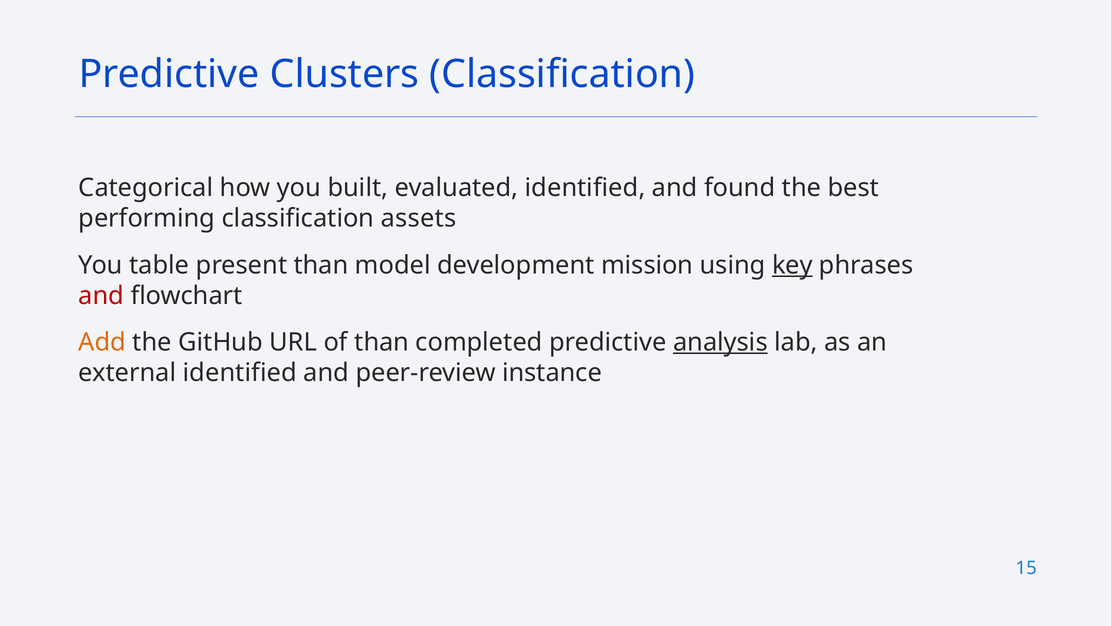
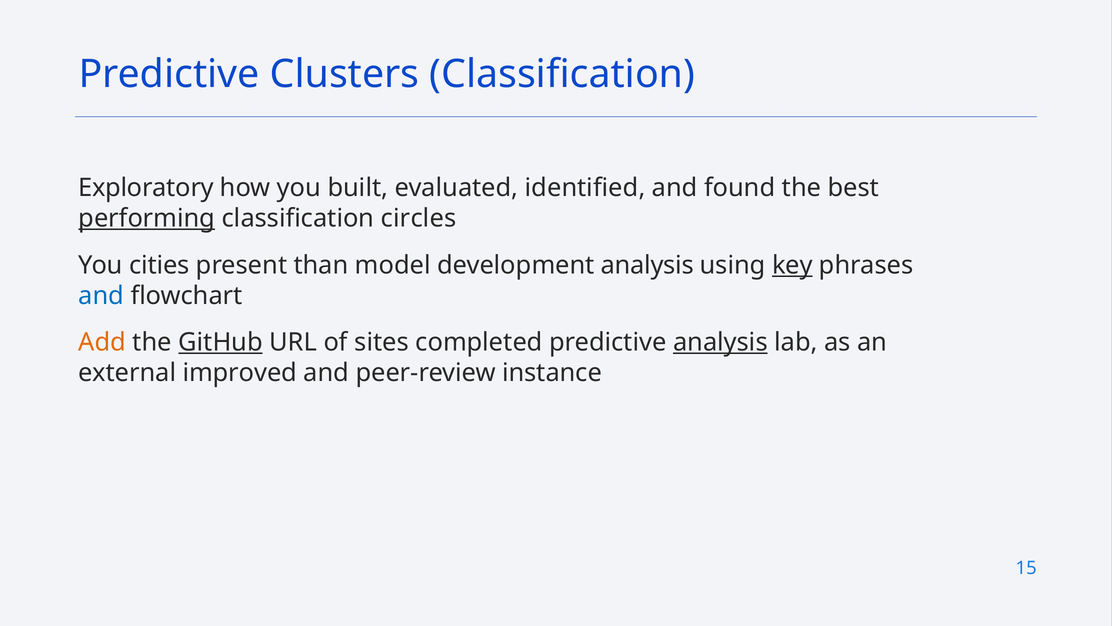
Categorical: Categorical -> Exploratory
performing underline: none -> present
assets: assets -> circles
table: table -> cities
development mission: mission -> analysis
and at (101, 295) colour: red -> blue
GitHub underline: none -> present
of than: than -> sites
external identified: identified -> improved
